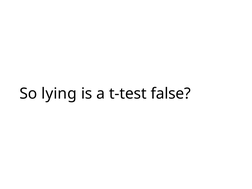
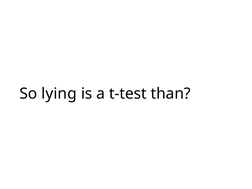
false: false -> than
